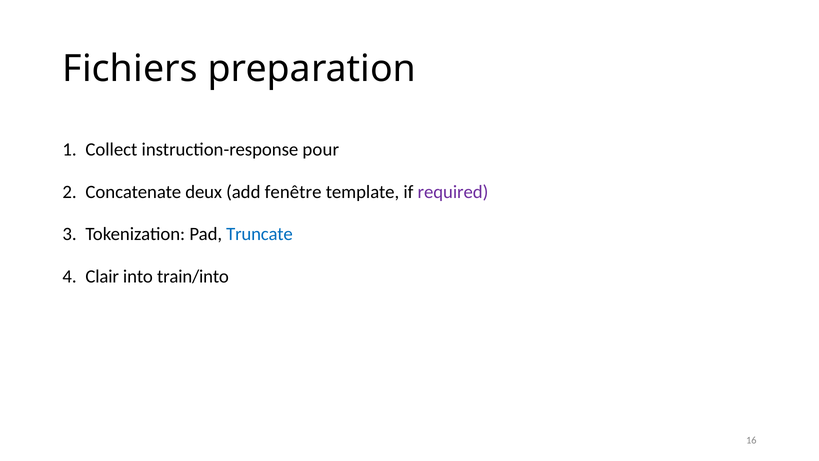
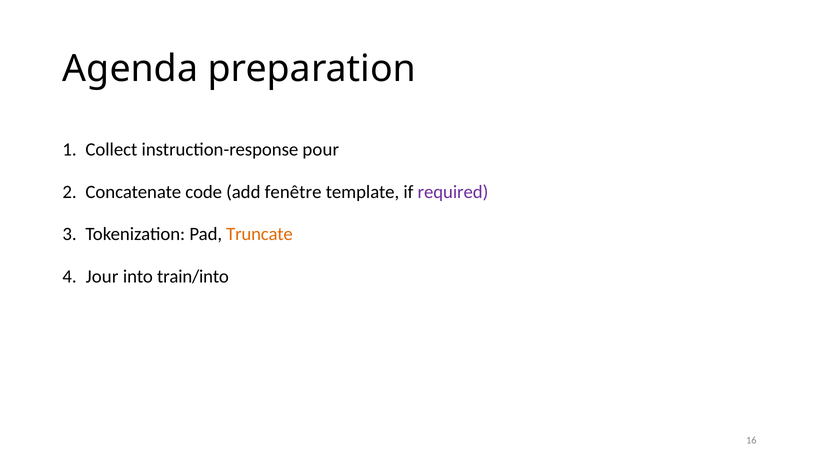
Fichiers: Fichiers -> Agenda
deux: deux -> code
Truncate colour: blue -> orange
Clair: Clair -> Jour
